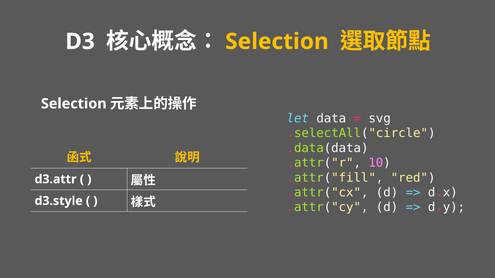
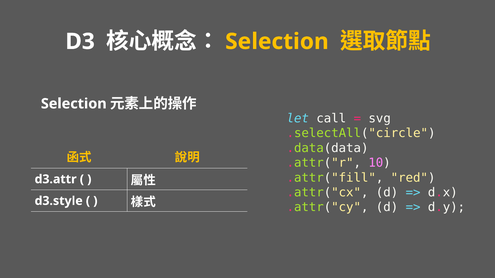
data: data -> call
